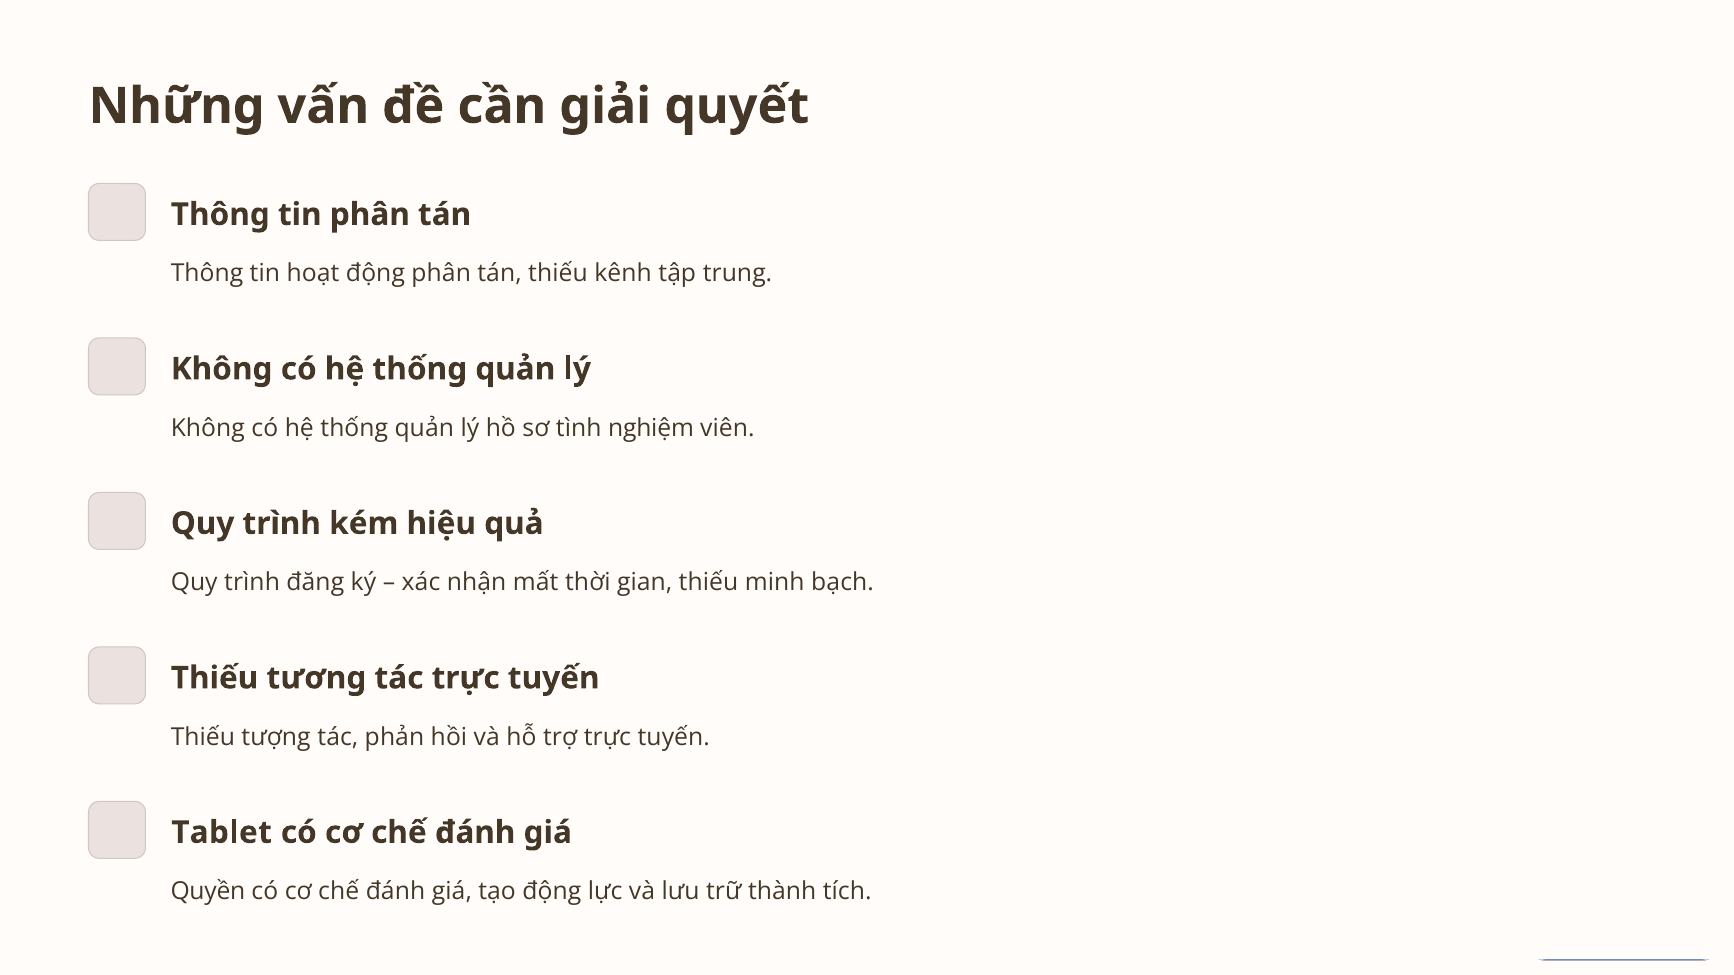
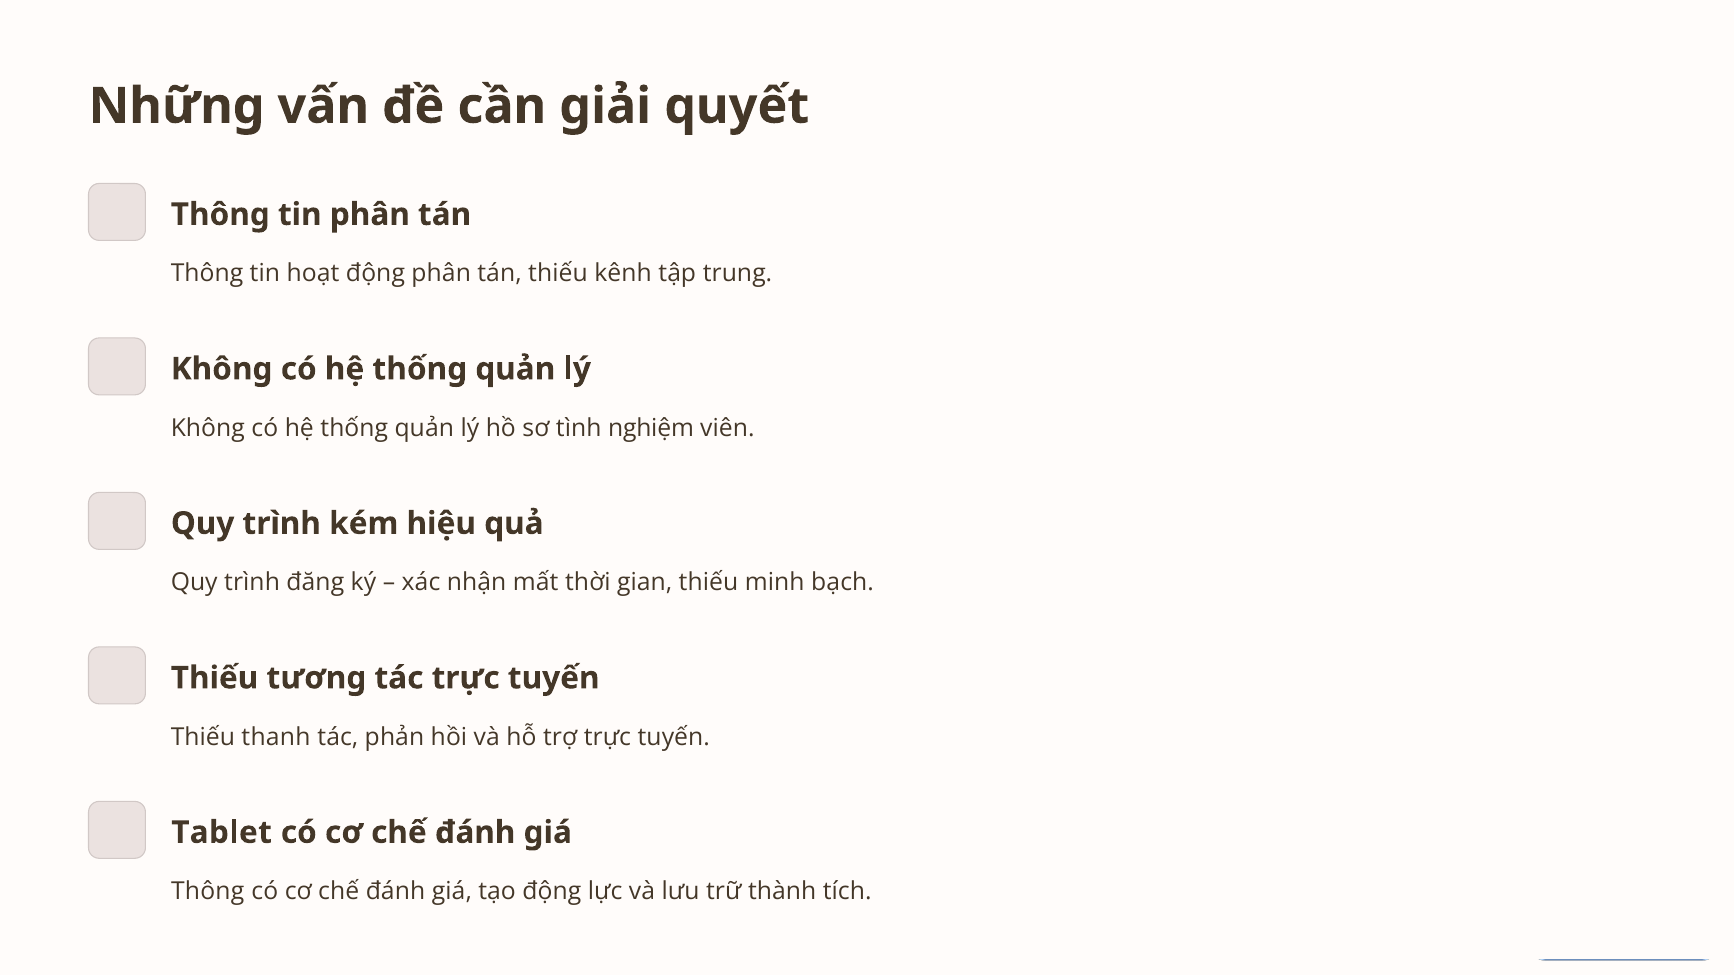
tượng: tượng -> thanh
Quyền at (208, 892): Quyền -> Thông
